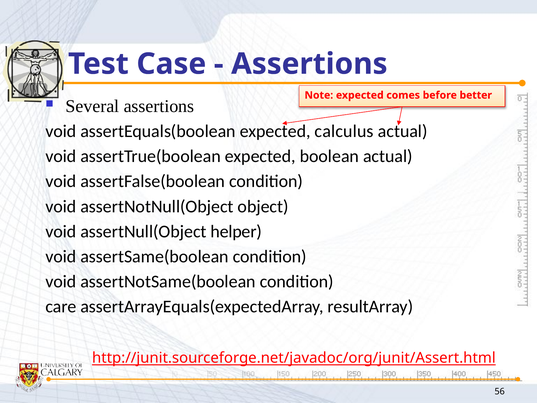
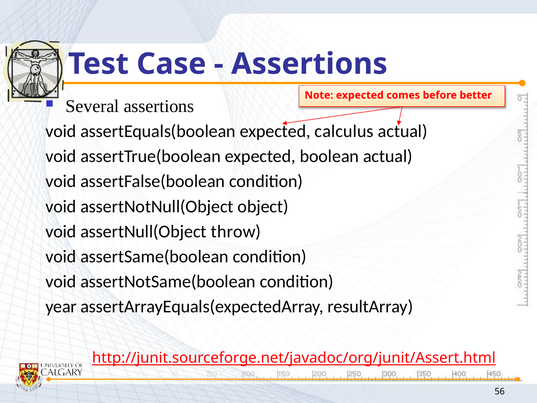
helper: helper -> throw
care: care -> year
